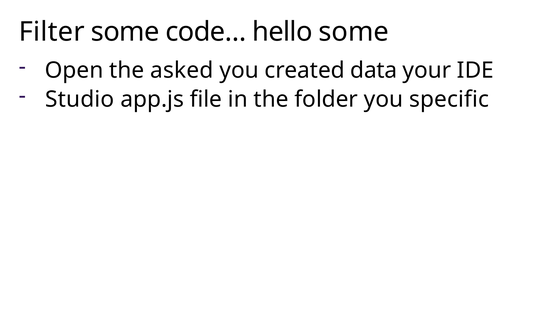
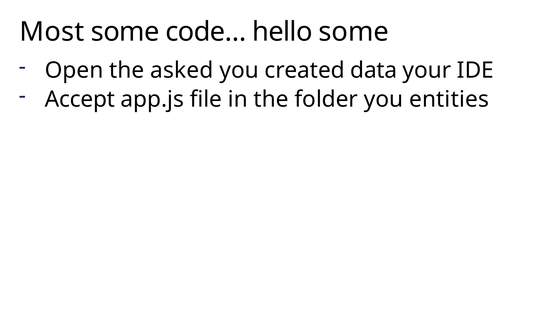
Filter: Filter -> Most
Studio: Studio -> Accept
specific: specific -> entities
